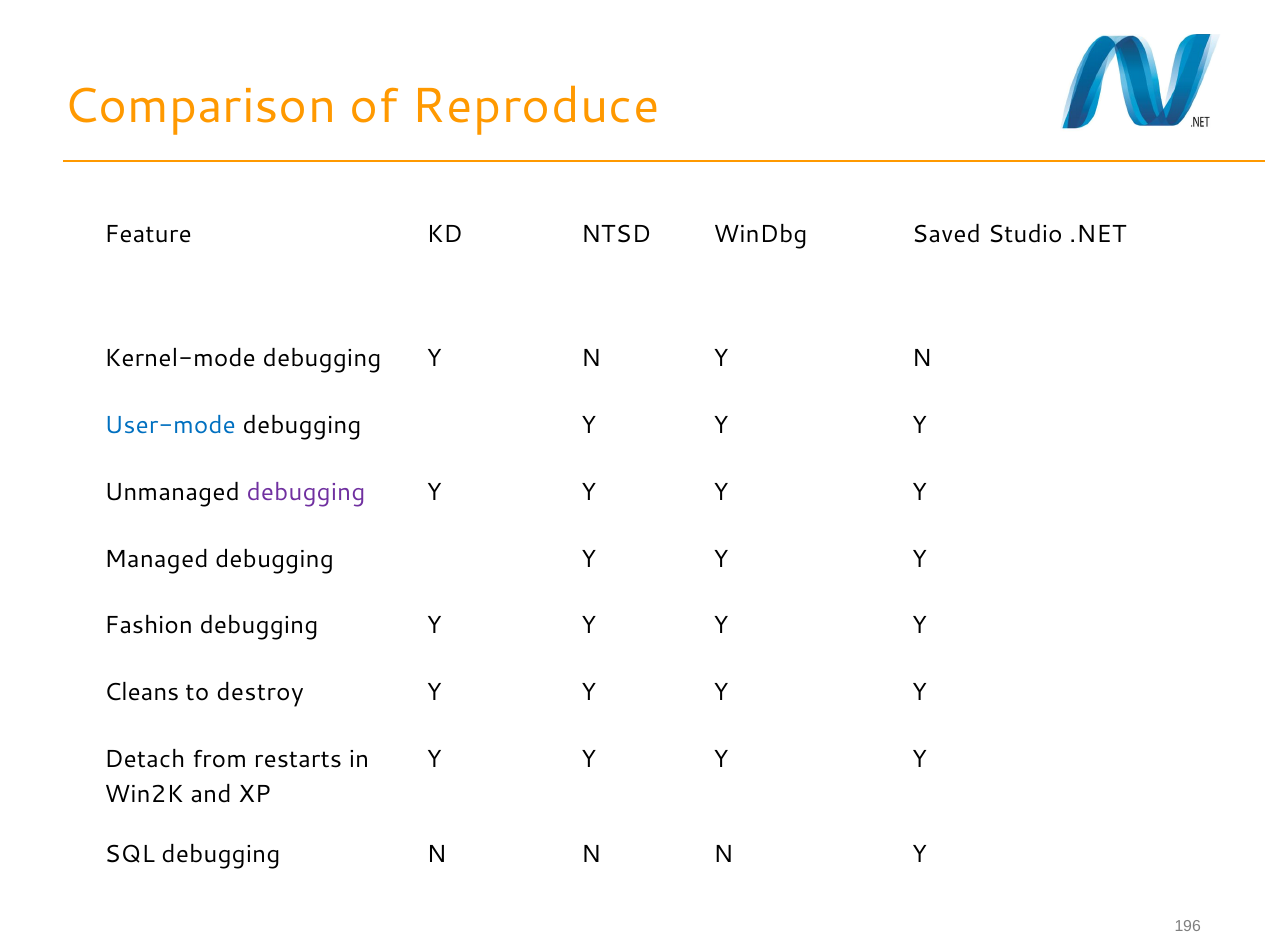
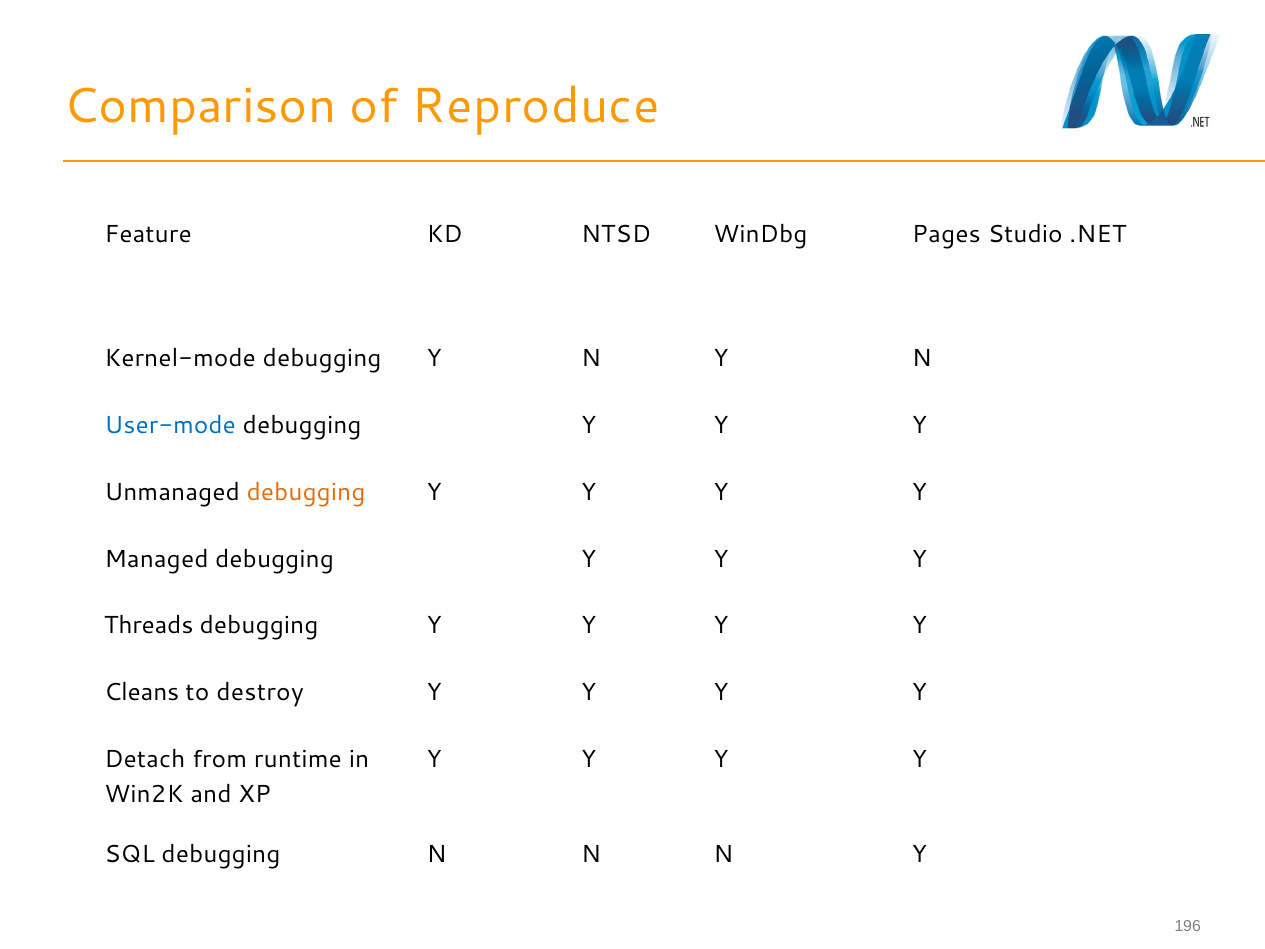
Saved: Saved -> Pages
debugging at (306, 492) colour: purple -> orange
Fashion: Fashion -> Threads
restarts: restarts -> runtime
